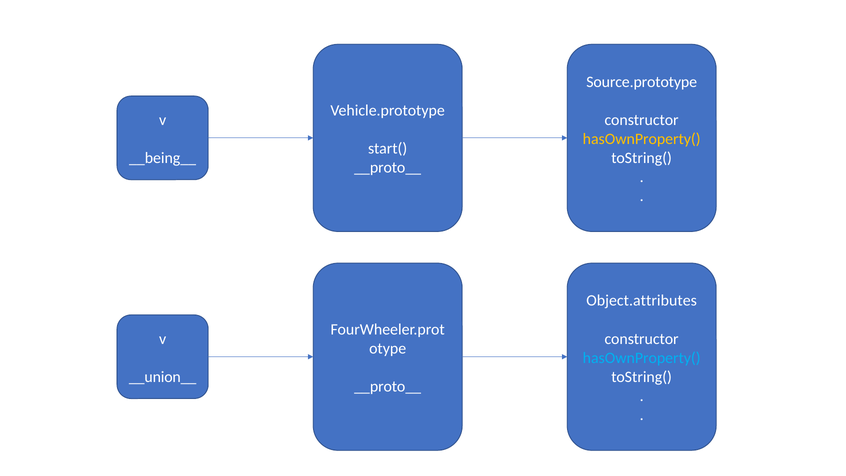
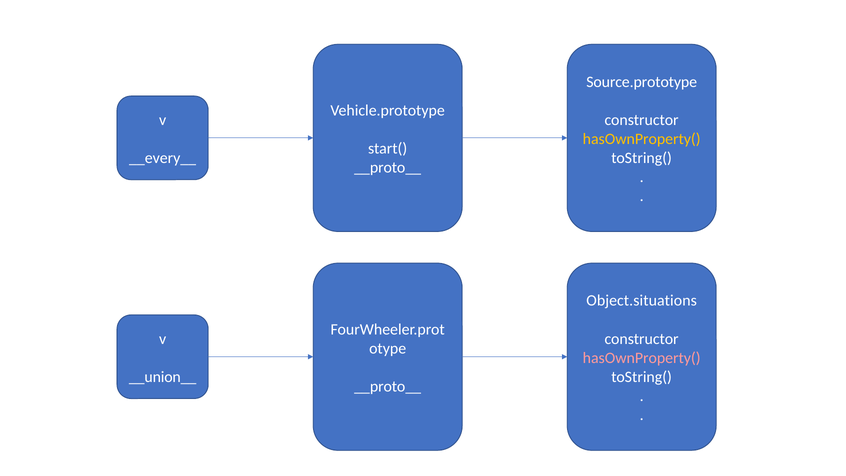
__being__: __being__ -> __every__
Object.attributes: Object.attributes -> Object.situations
hasOwnProperty( at (642, 358) colour: light blue -> pink
